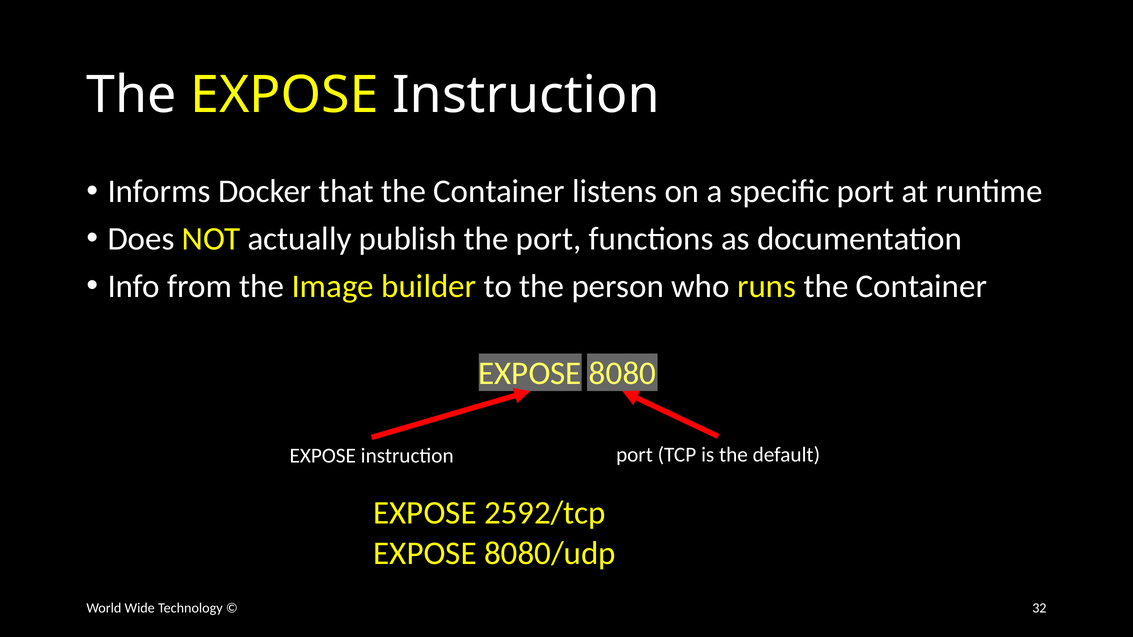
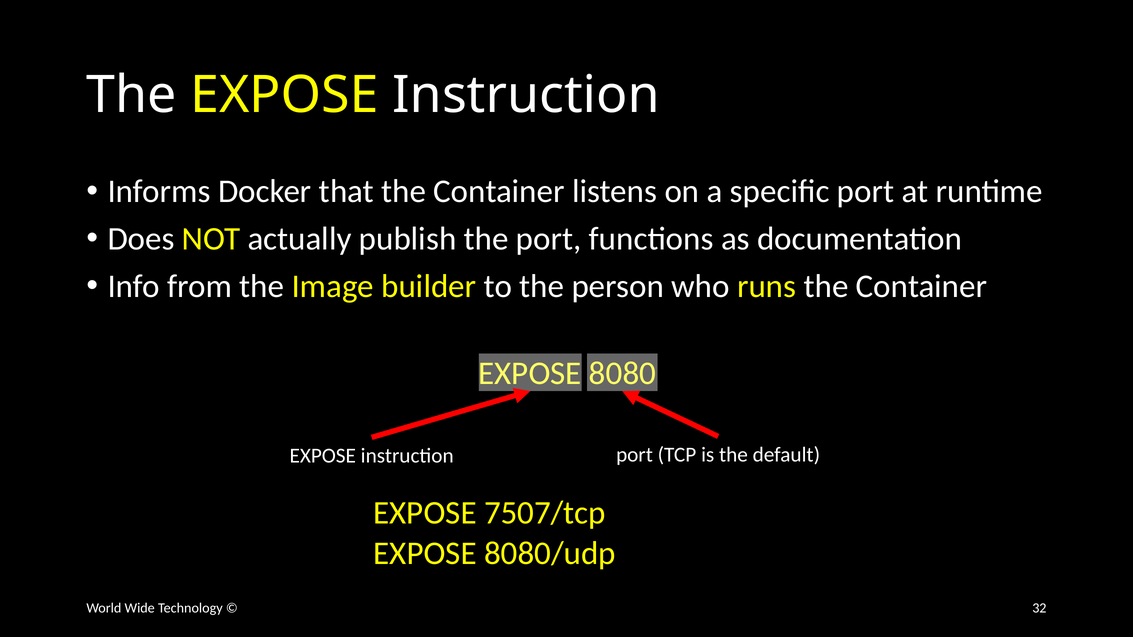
2592/tcp: 2592/tcp -> 7507/tcp
